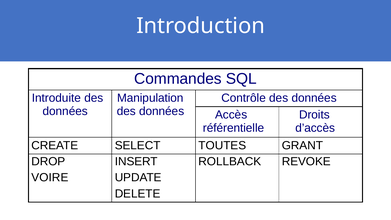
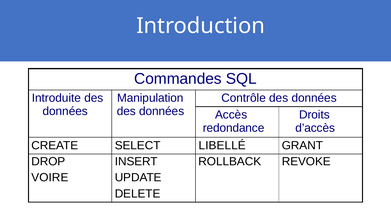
référentielle: référentielle -> redondance
TOUTES: TOUTES -> LIBELLÉ
